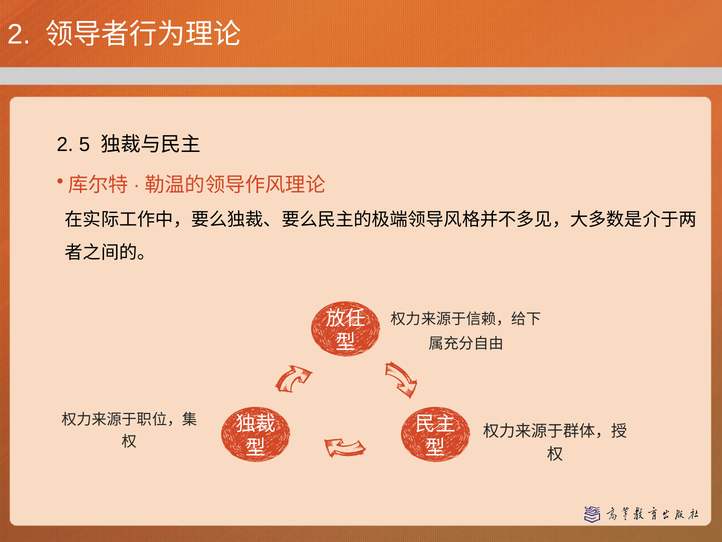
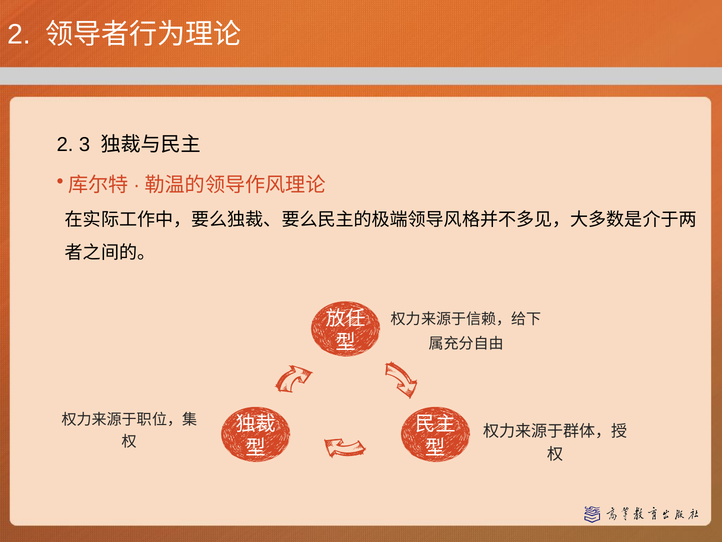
5: 5 -> 3
